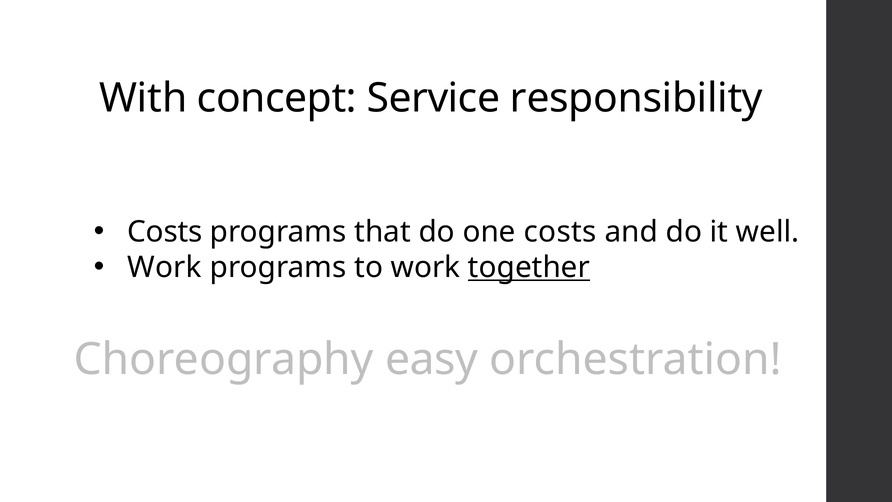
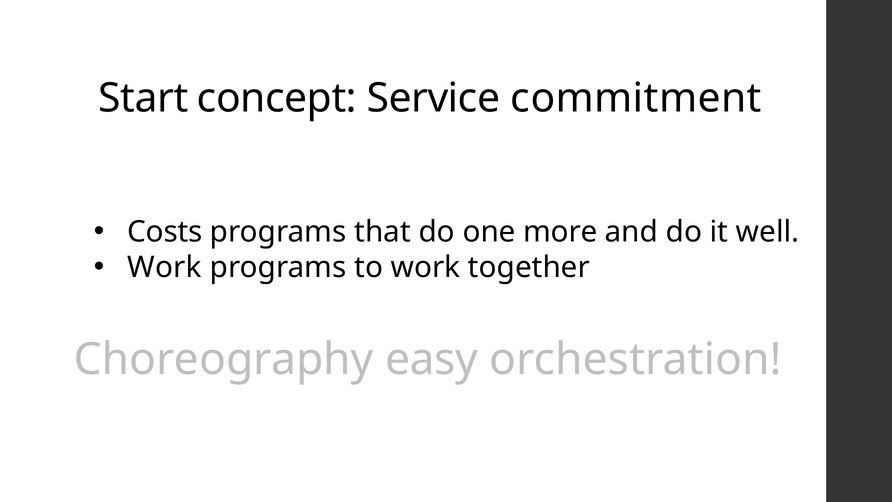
With: With -> Start
responsibility: responsibility -> commitment
one costs: costs -> more
together underline: present -> none
